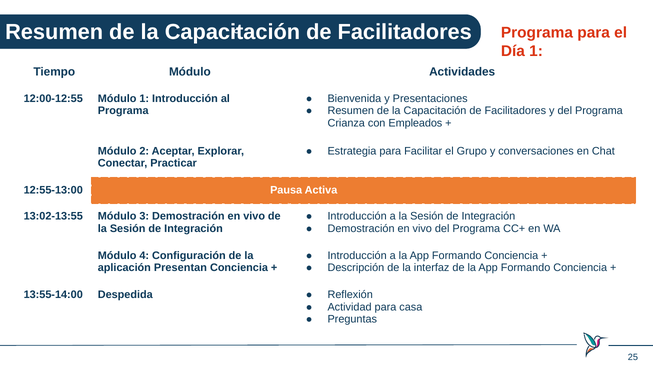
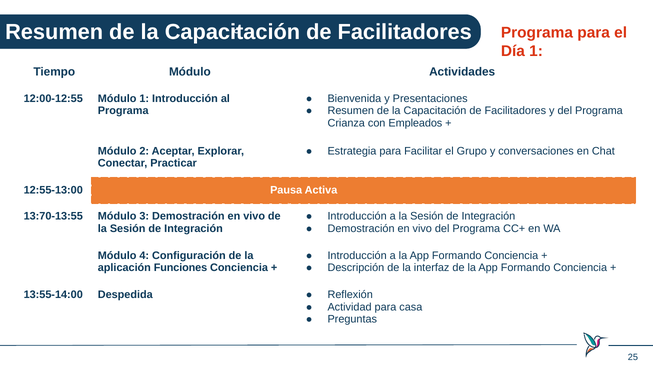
13:02-13:55: 13:02-13:55 -> 13:70-13:55
Presentan: Presentan -> Funciones
